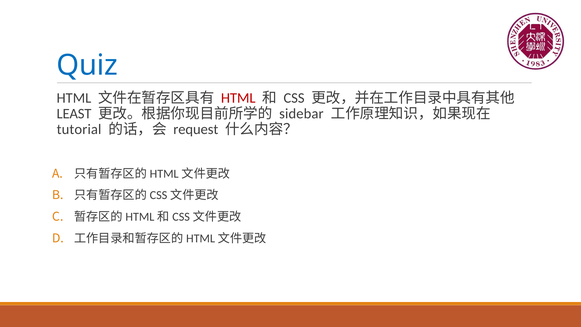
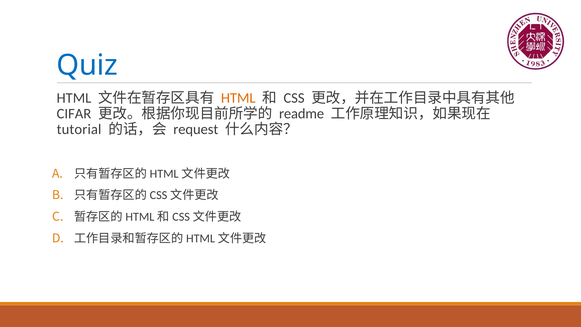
HTML at (238, 98) colour: red -> orange
LEAST: LEAST -> CIFAR
sidebar: sidebar -> readme
